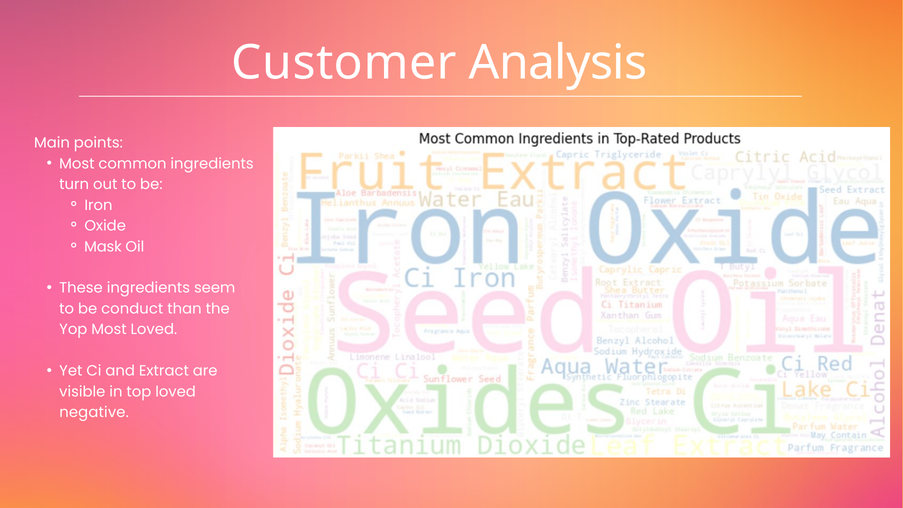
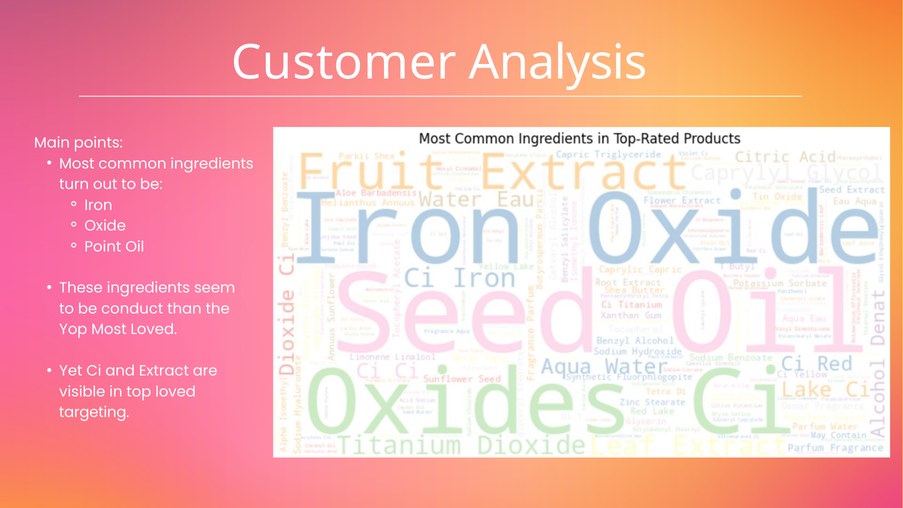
Mask: Mask -> Point
negative: negative -> targeting
